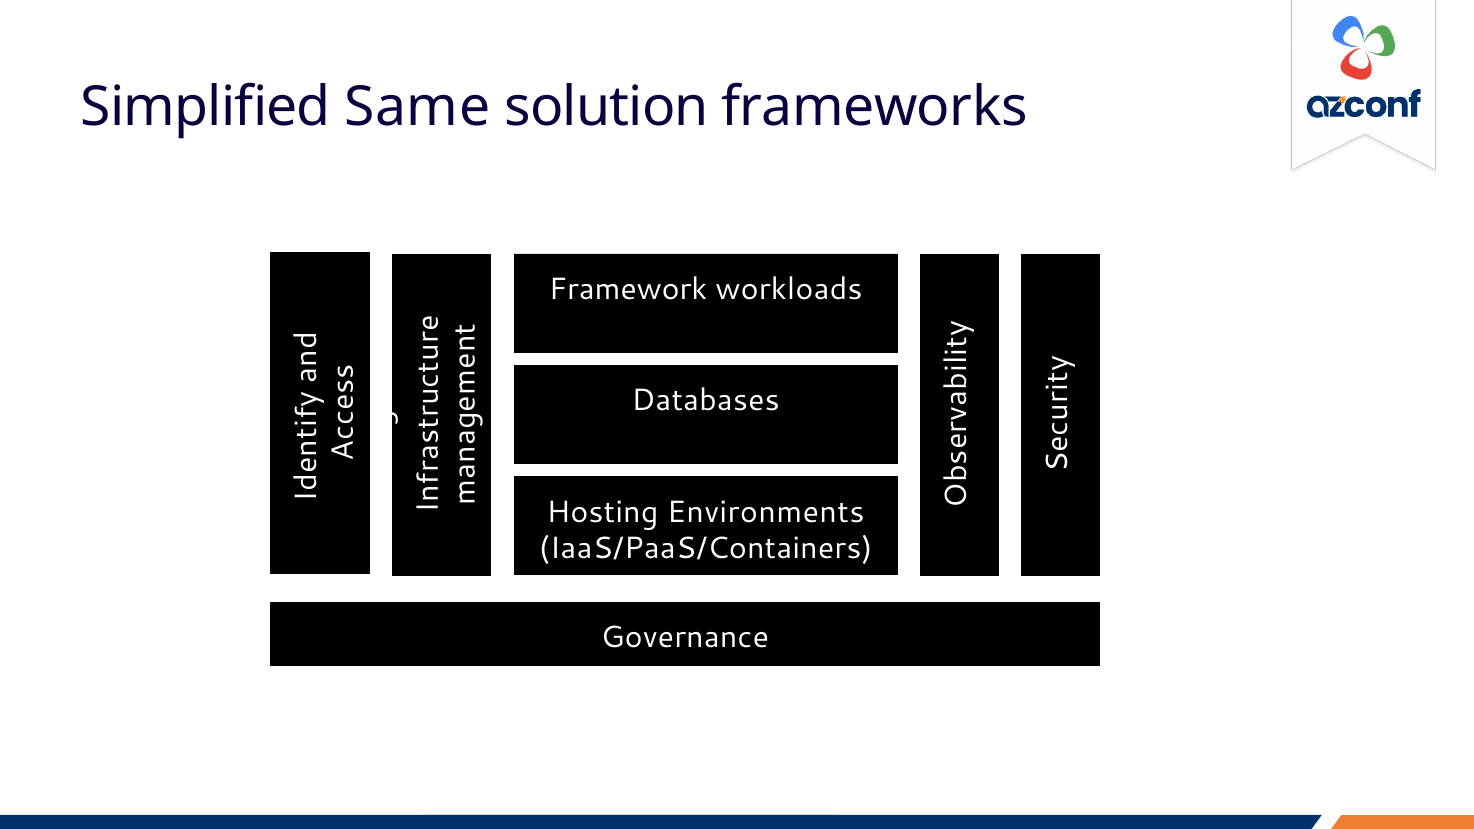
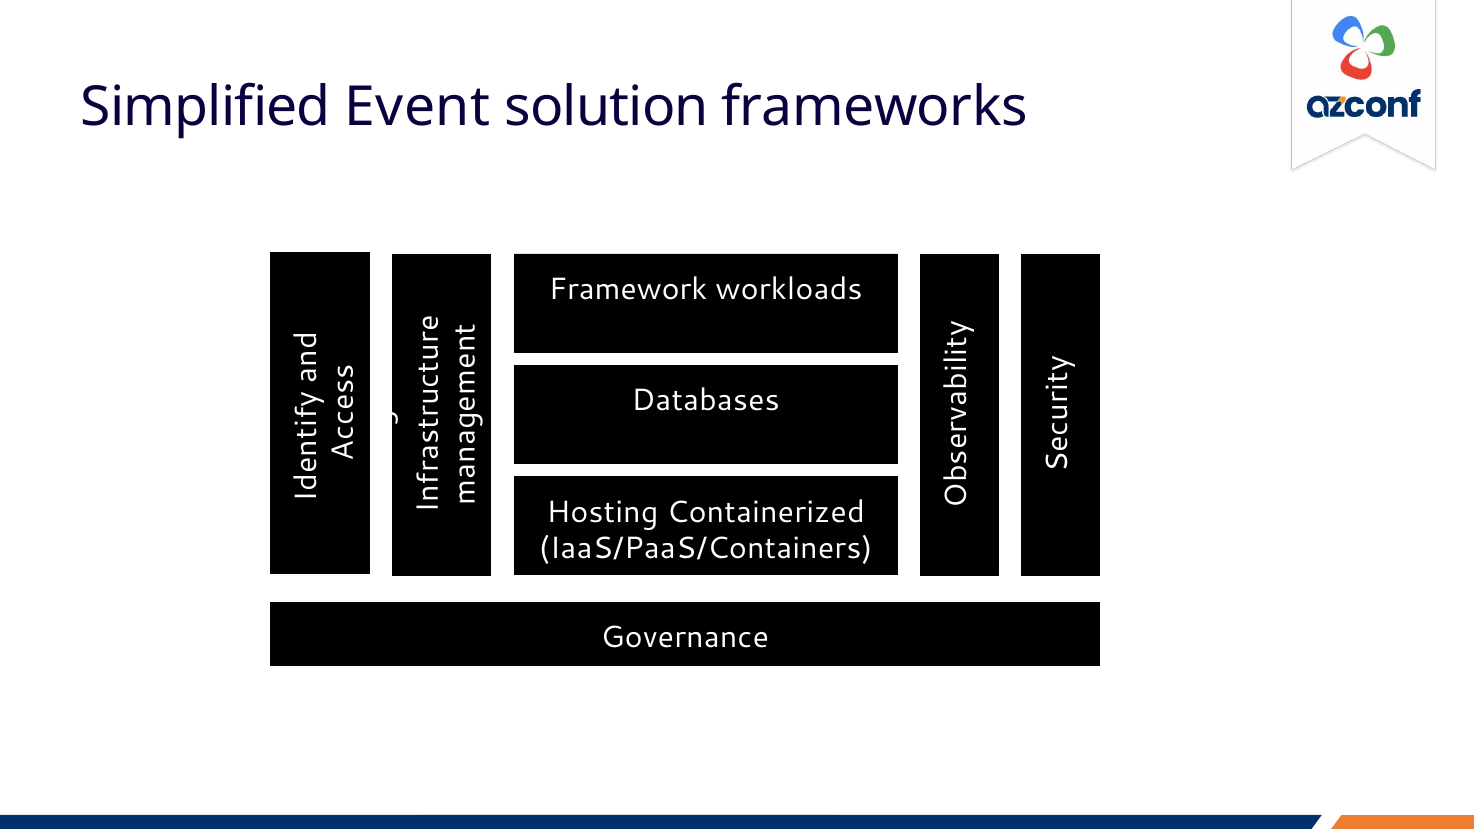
Same: Same -> Event
Environments: Environments -> Containerized
